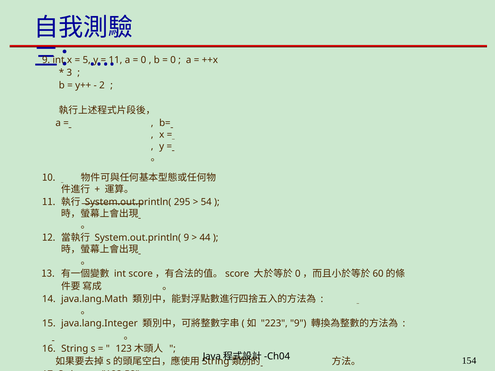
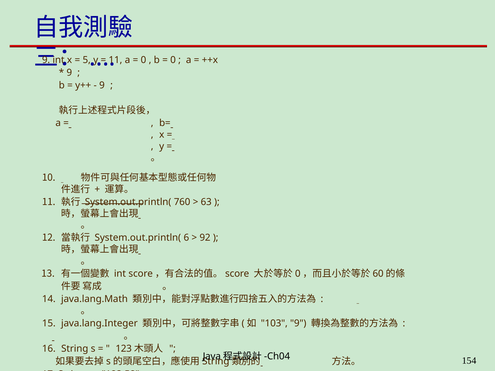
3 at (69, 73): 3 -> 9
2 at (102, 85): 2 -> 9
295: 295 -> 760
54: 54 -> 63
System.out.println( 9: 9 -> 6
44: 44 -> 92
223: 223 -> 103
